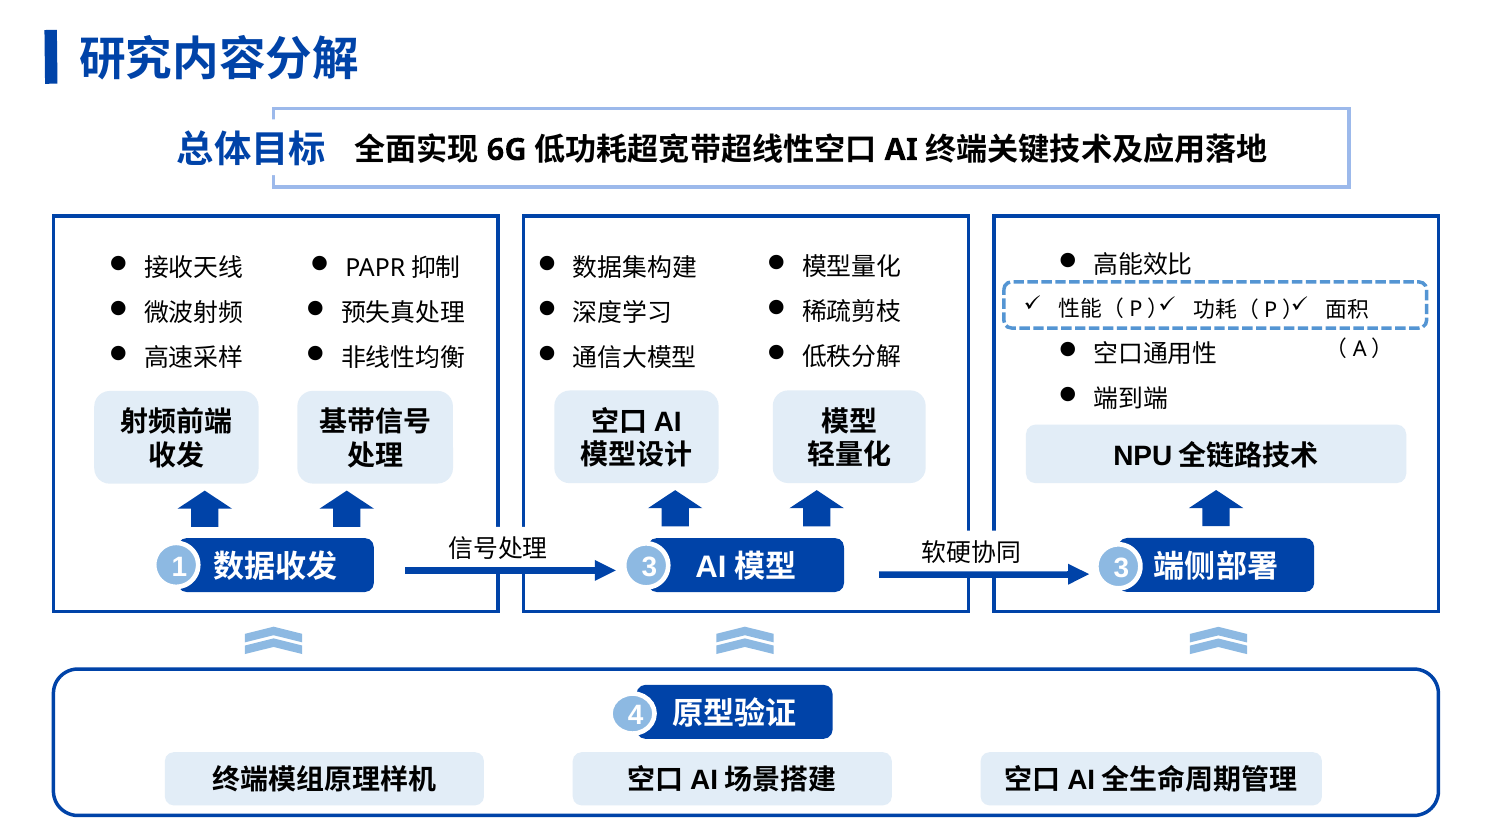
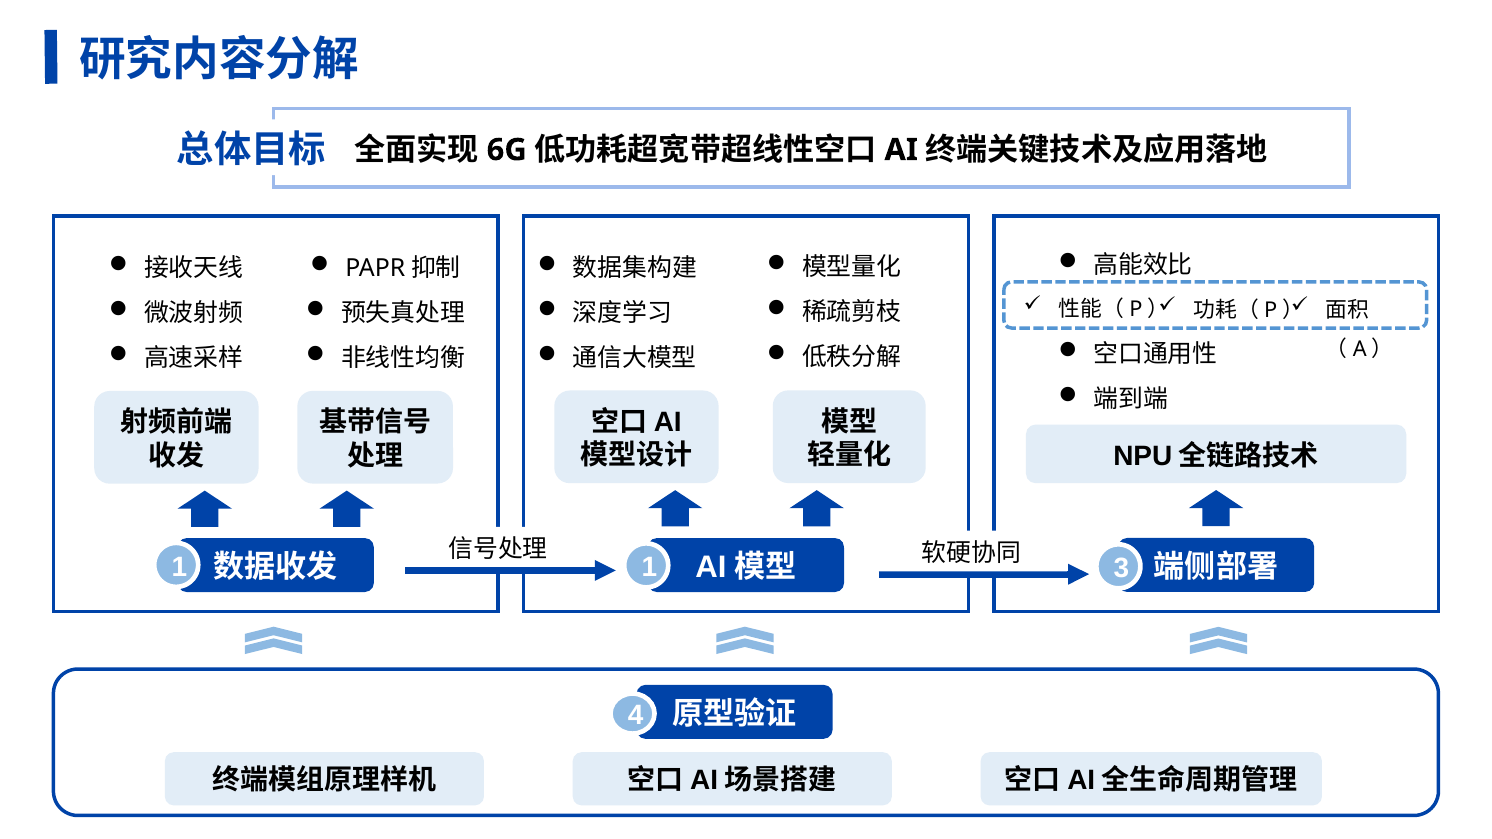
1 3: 3 -> 1
